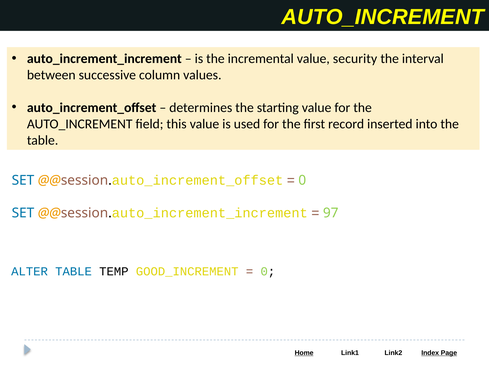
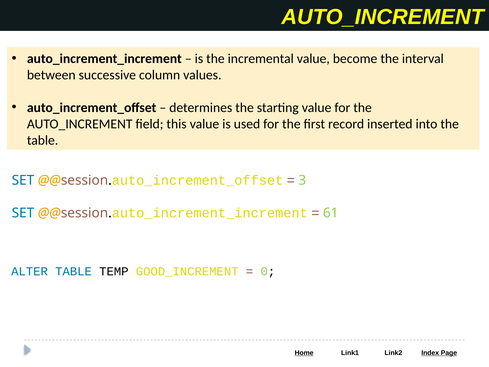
security: security -> become
0 at (302, 180): 0 -> 3
97: 97 -> 61
